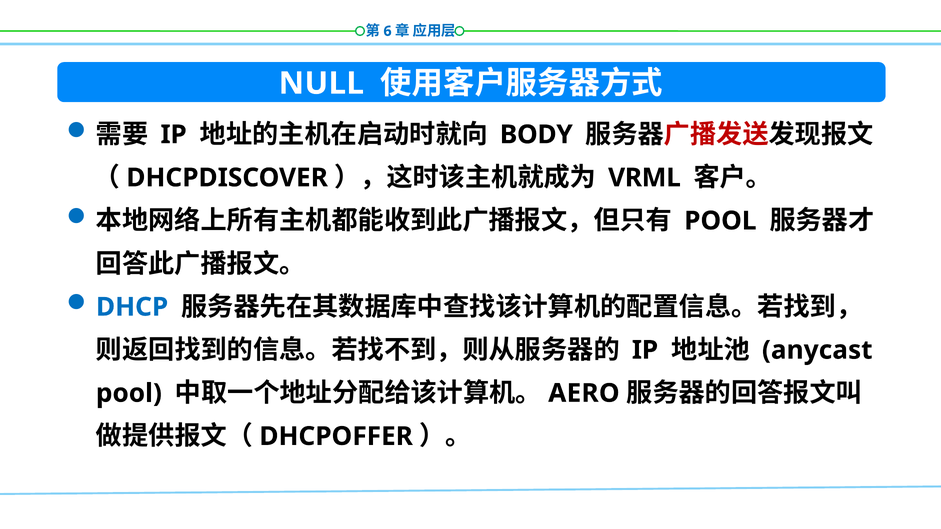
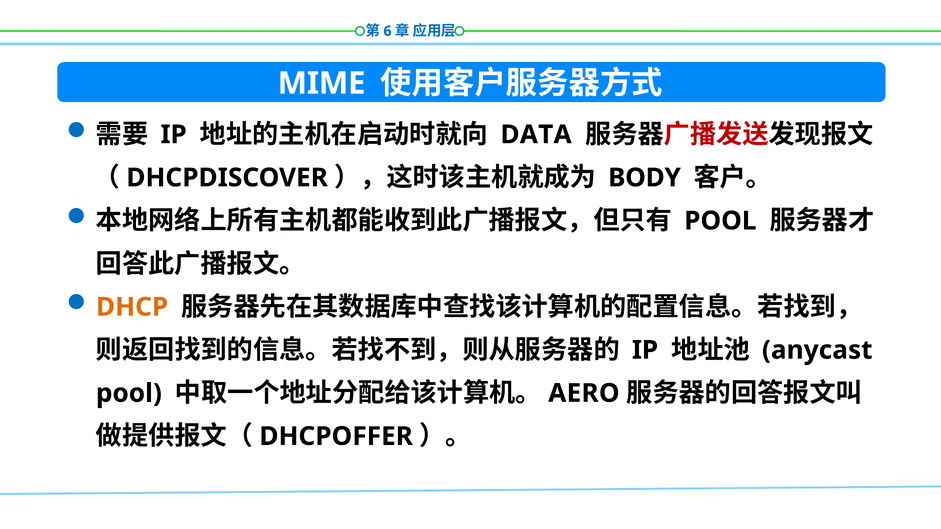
NULL: NULL -> MIME
BODY: BODY -> DATA
VRML: VRML -> BODY
DHCP colour: blue -> orange
